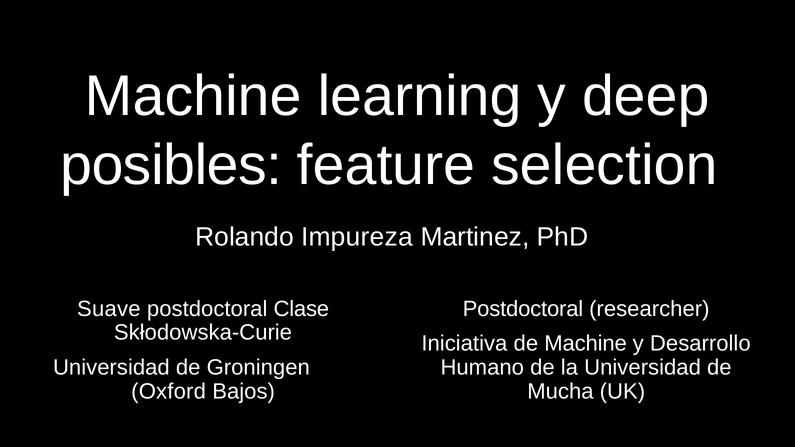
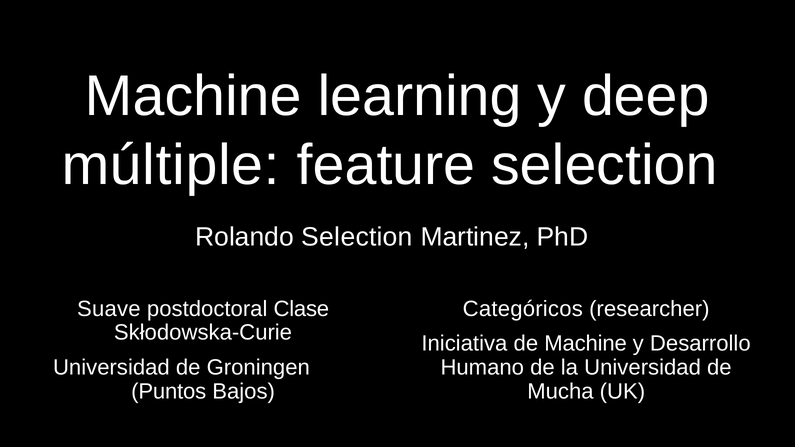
posibles: posibles -> múltiple
Rolando Impureza: Impureza -> Selection
Postdoctoral at (523, 309): Postdoctoral -> Categóricos
Oxford: Oxford -> Puntos
